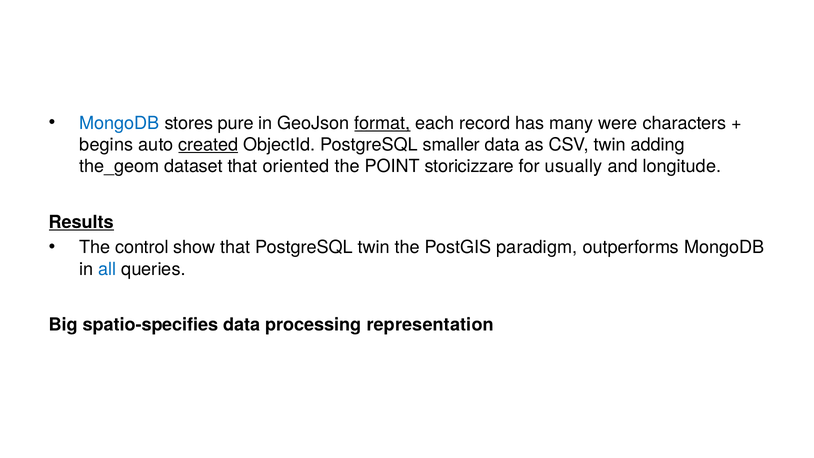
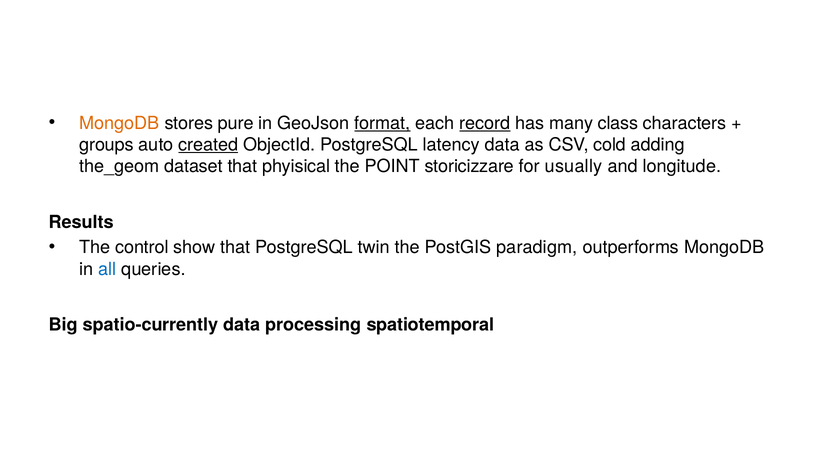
MongoDB at (119, 123) colour: blue -> orange
record underline: none -> present
were: were -> class
begins: begins -> groups
smaller: smaller -> latency
CSV twin: twin -> cold
oriented: oriented -> phyisical
Results underline: present -> none
spatio-specifies: spatio-specifies -> spatio-currently
representation: representation -> spatiotemporal
